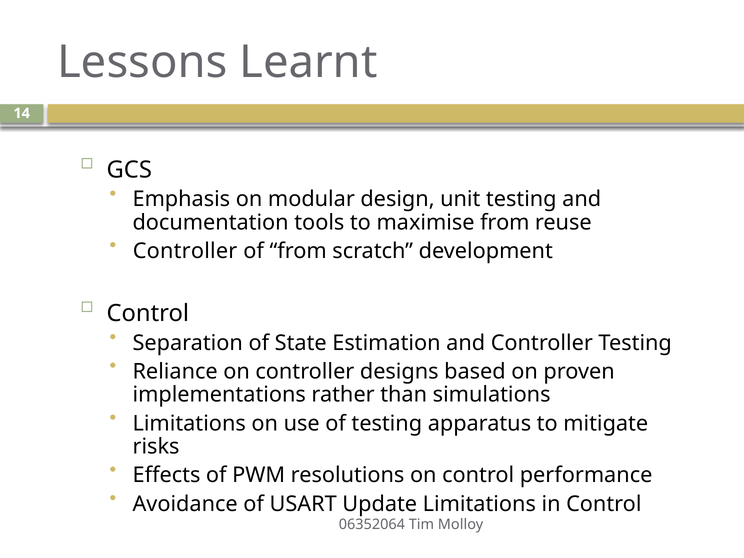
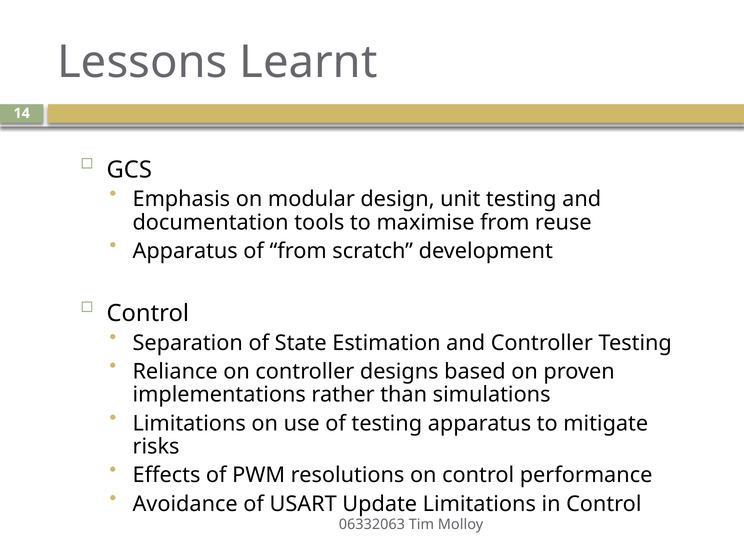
Controller at (185, 251): Controller -> Apparatus
06352064: 06352064 -> 06332063
